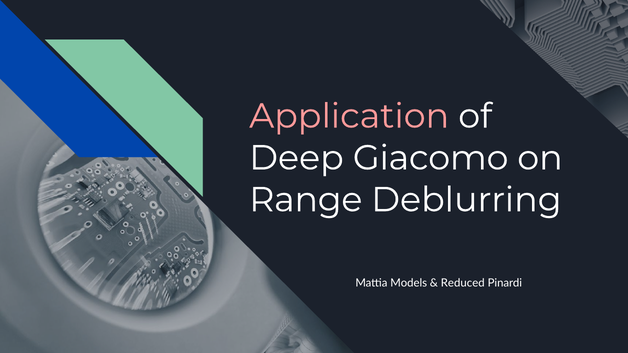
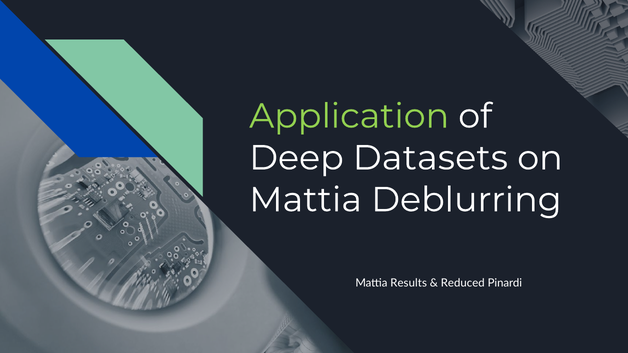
Application colour: pink -> light green
Giacomo: Giacomo -> Datasets
Range at (306, 200): Range -> Mattia
Models: Models -> Results
